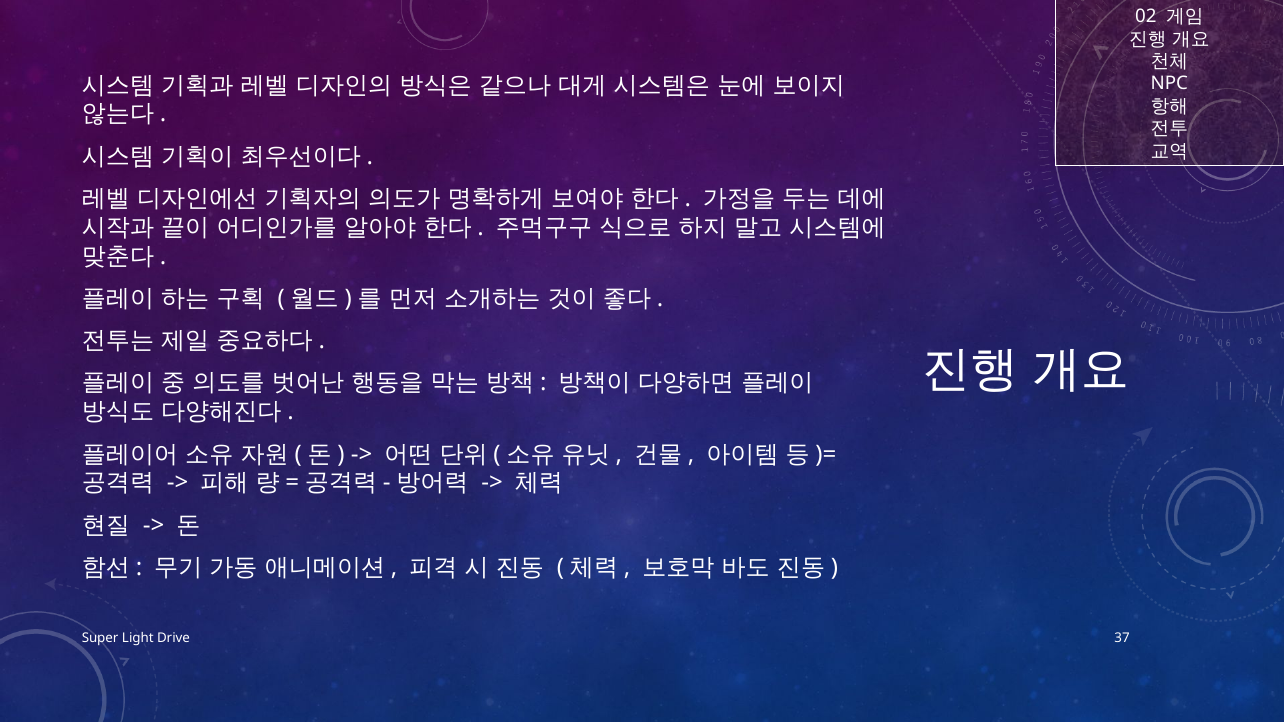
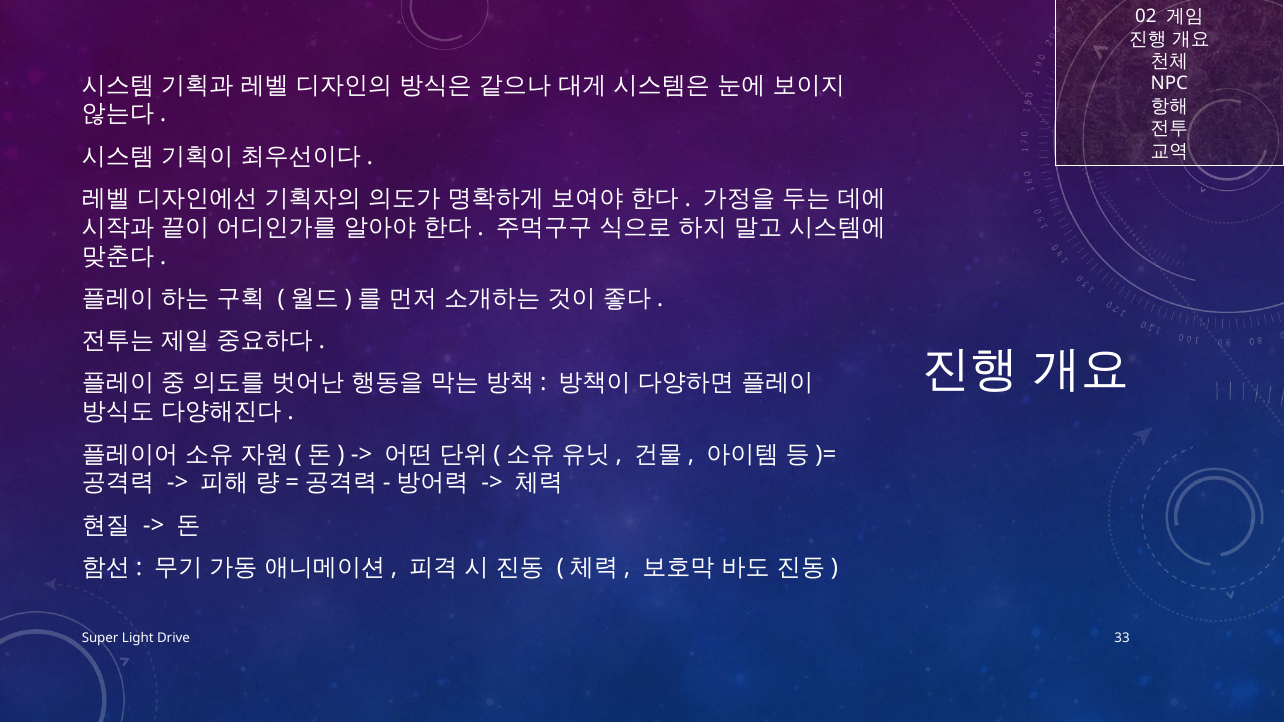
37: 37 -> 33
